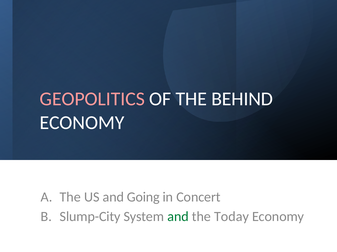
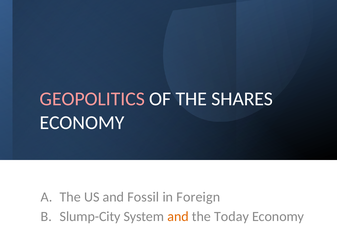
BEHIND: BEHIND -> SHARES
Going: Going -> Fossil
Concert: Concert -> Foreign
and at (178, 217) colour: green -> orange
